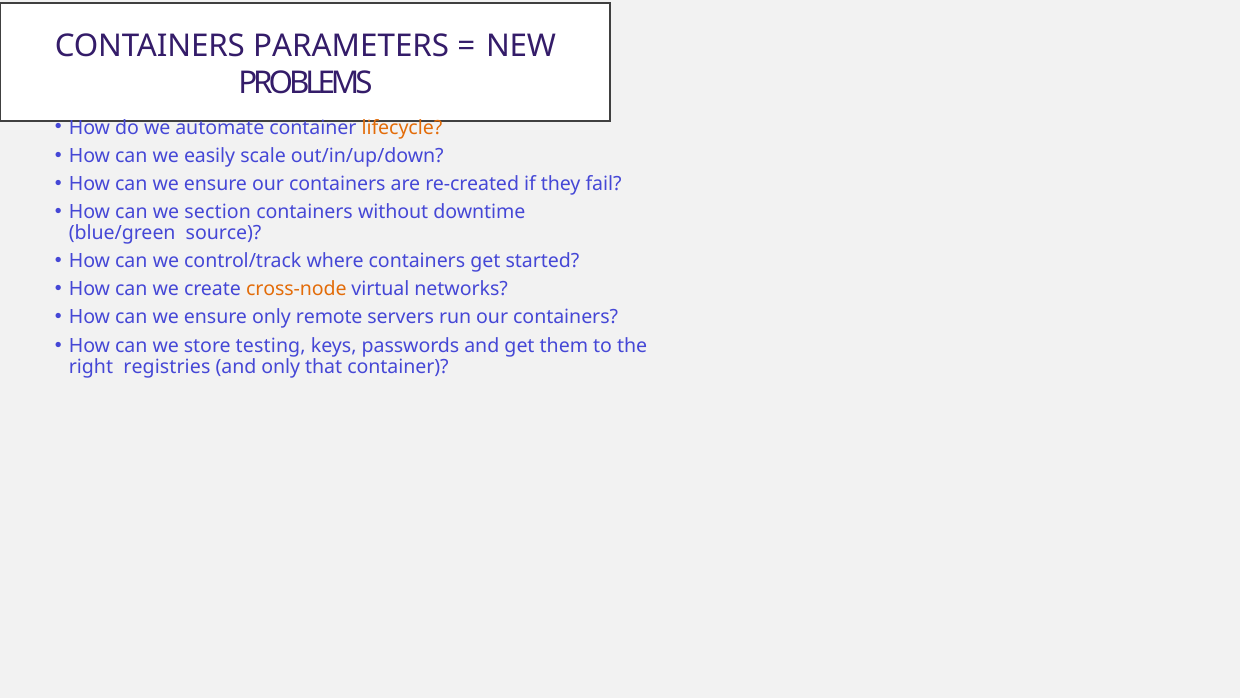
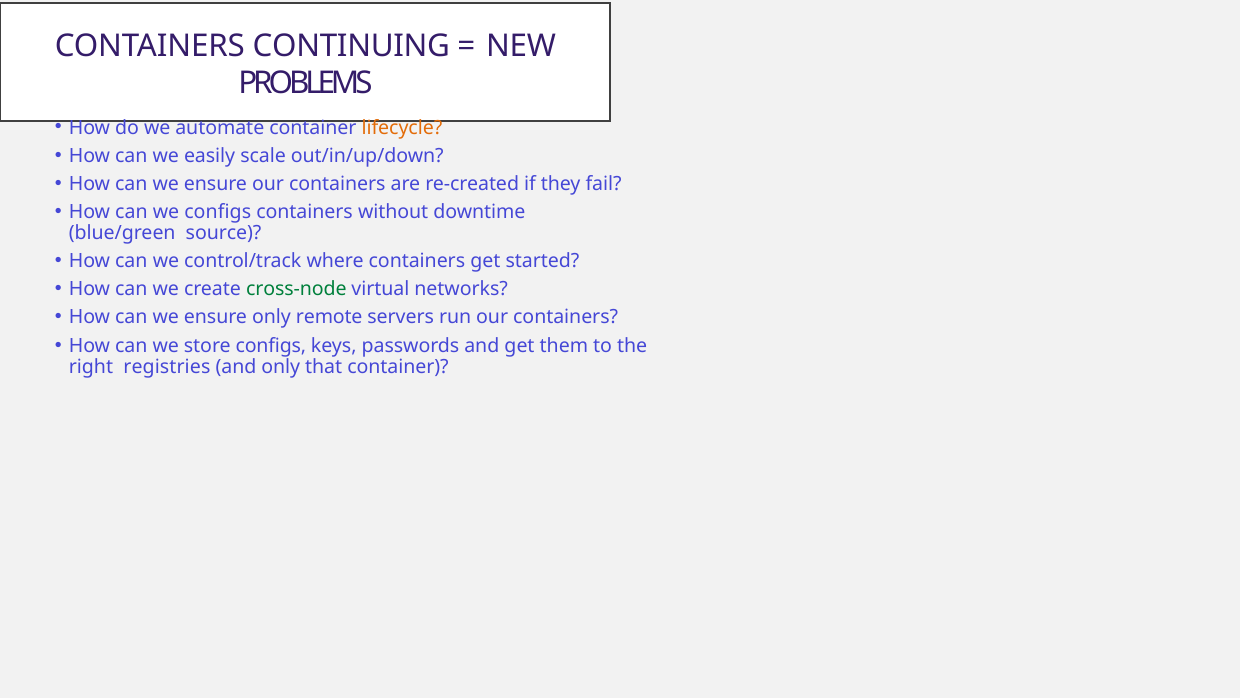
PARAMETERS: PARAMETERS -> CONTINUING
we section: section -> configs
cross-node colour: orange -> green
store testing: testing -> configs
